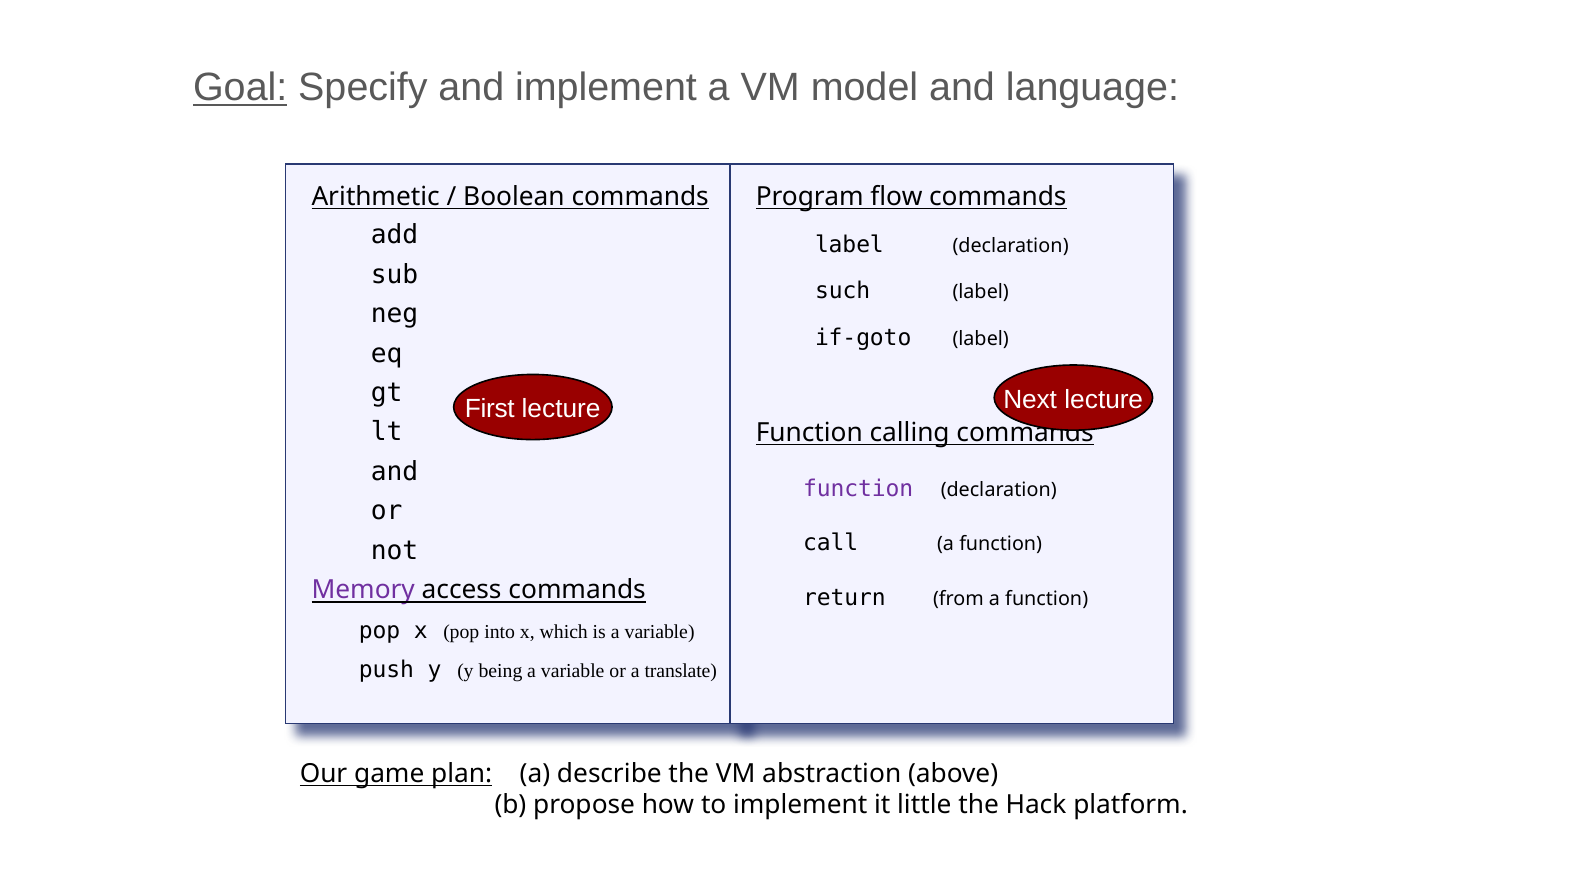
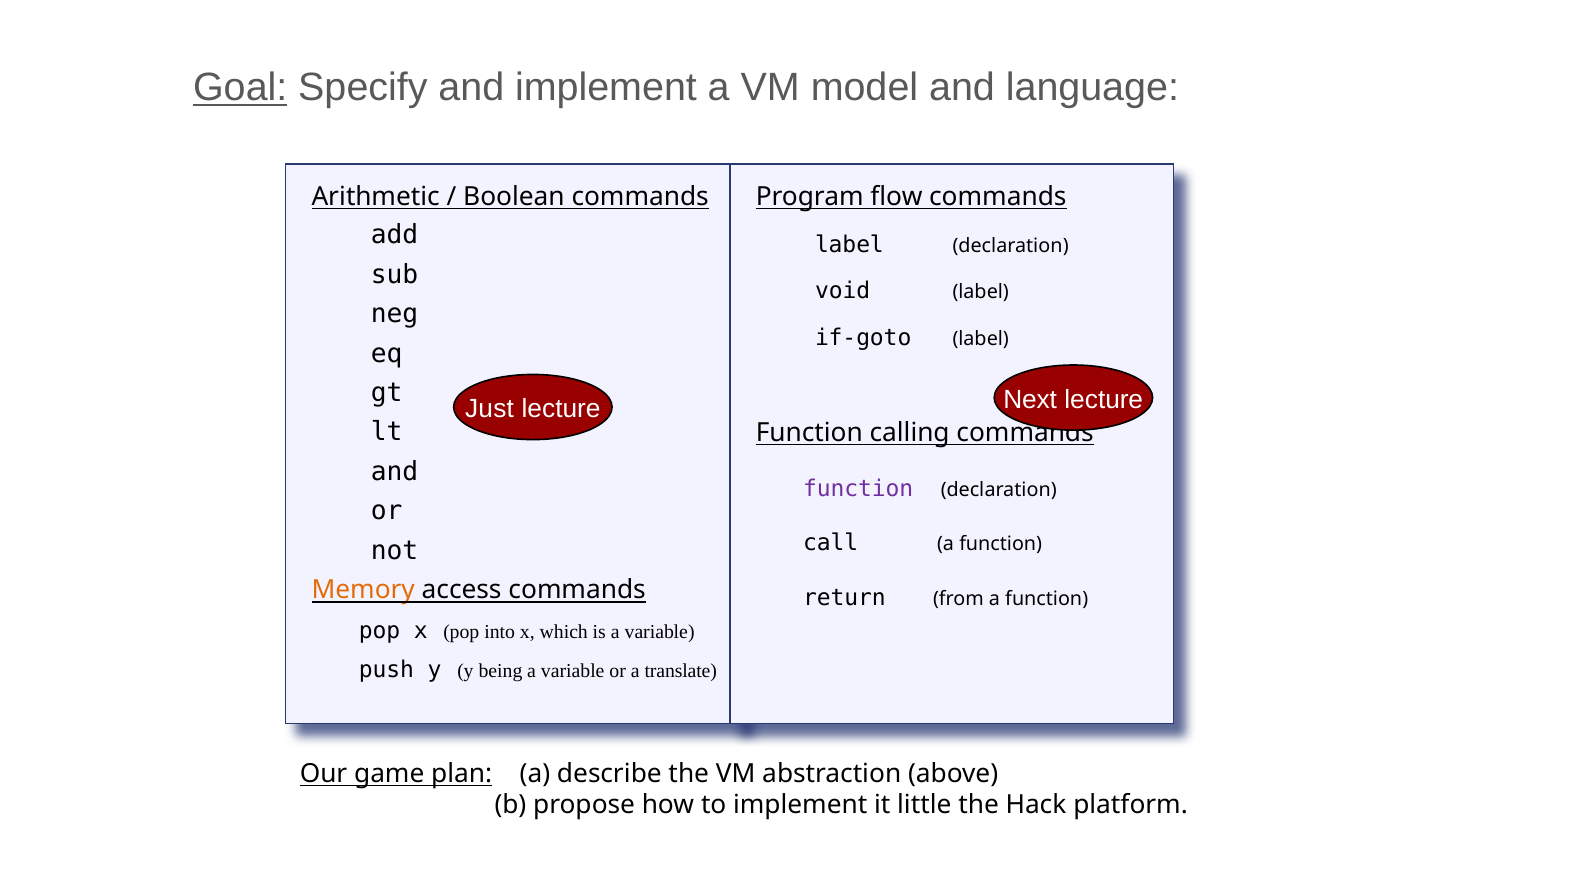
such: such -> void
First: First -> Just
Memory colour: purple -> orange
